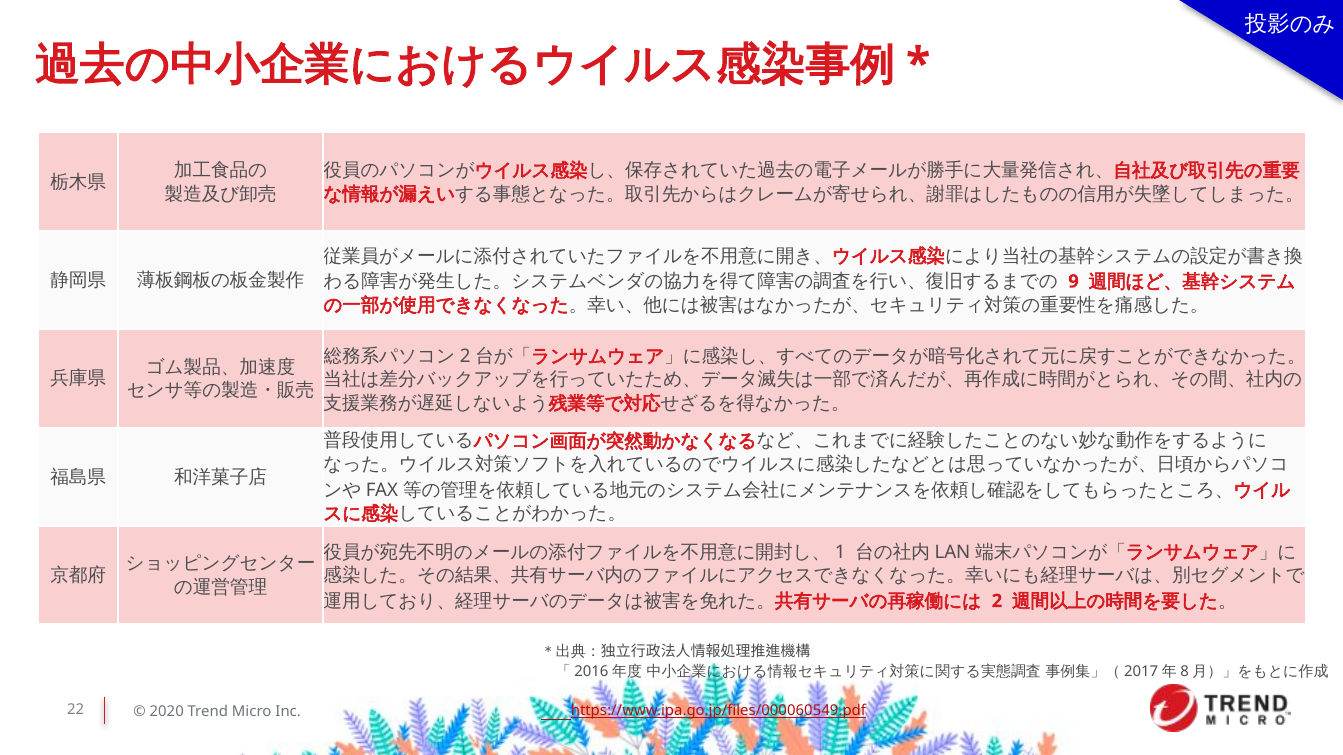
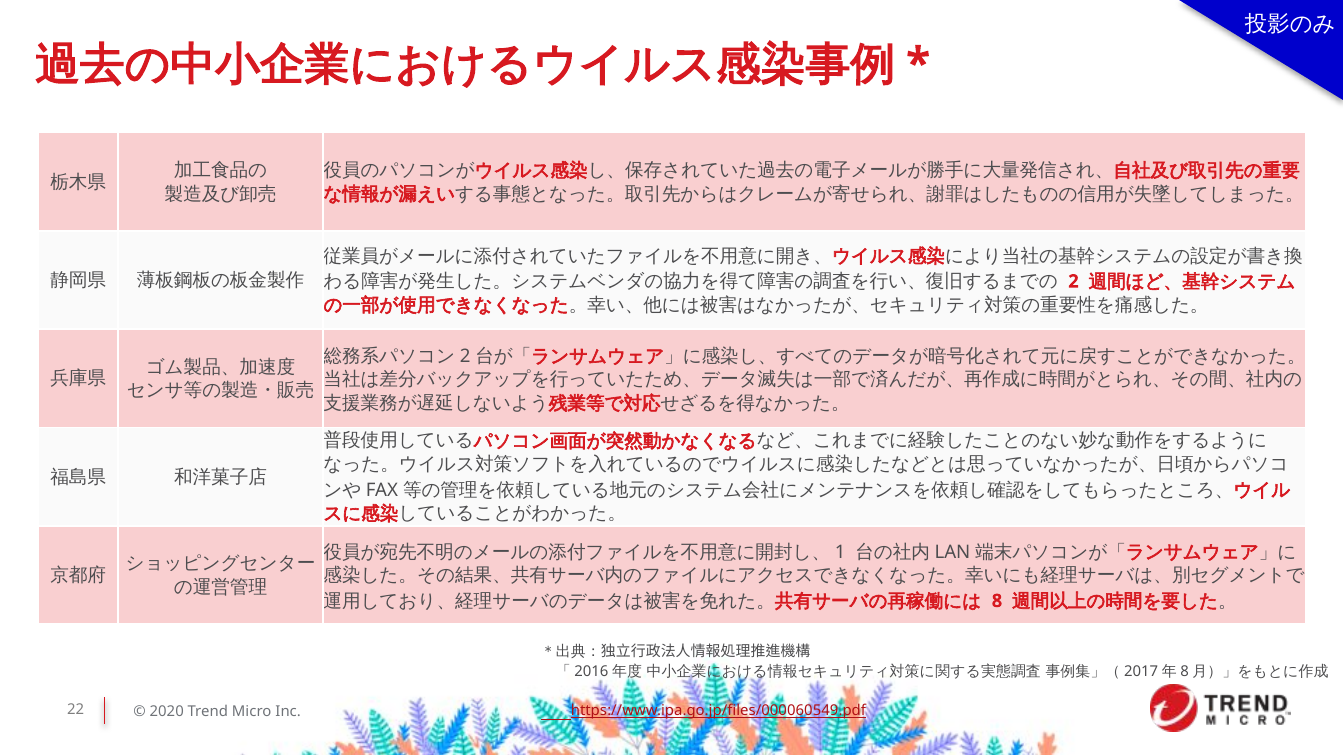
9: 9 -> 2
2: 2 -> 8
